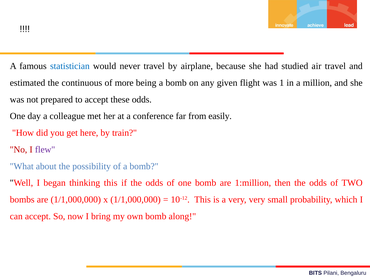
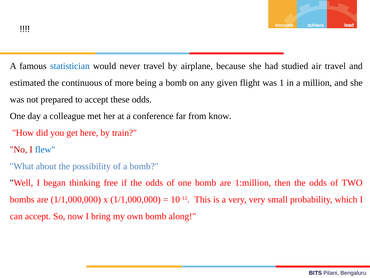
easily: easily -> know
flew colour: purple -> blue
thinking this: this -> free
